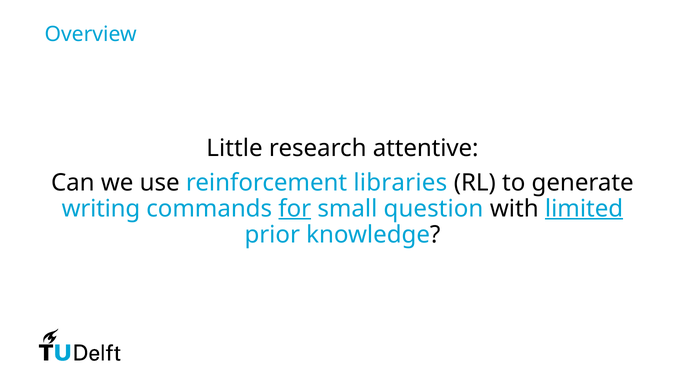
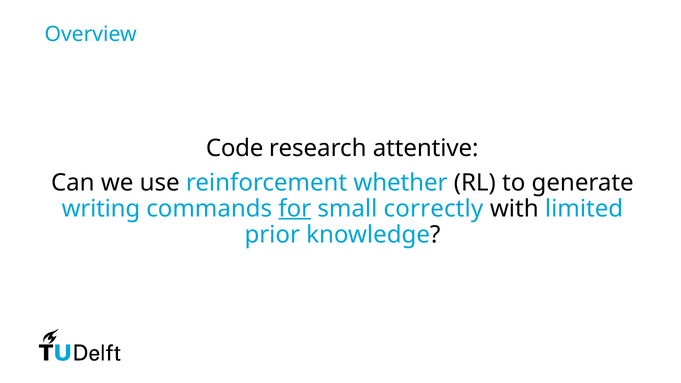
Little: Little -> Code
libraries: libraries -> whether
question: question -> correctly
limited underline: present -> none
